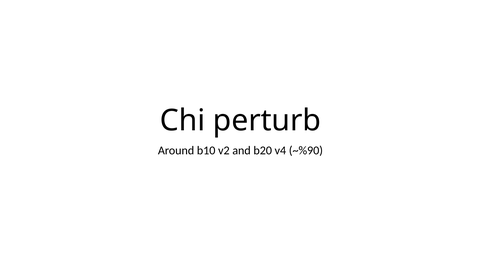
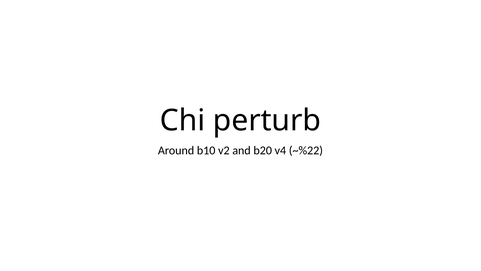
~%90: ~%90 -> ~%22
